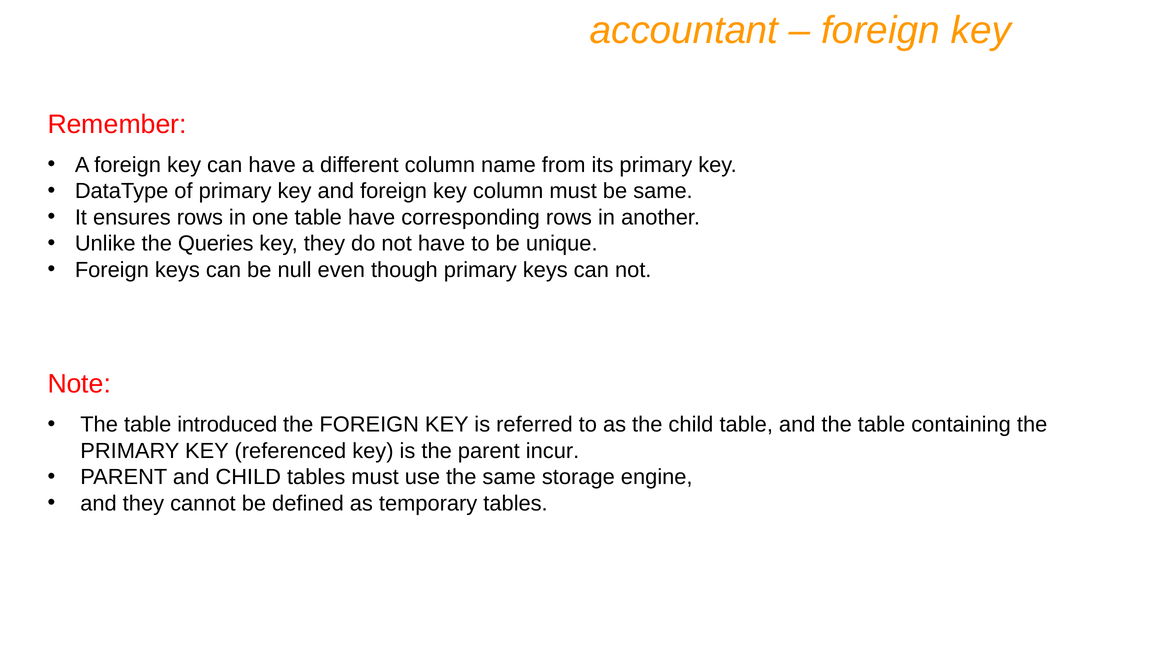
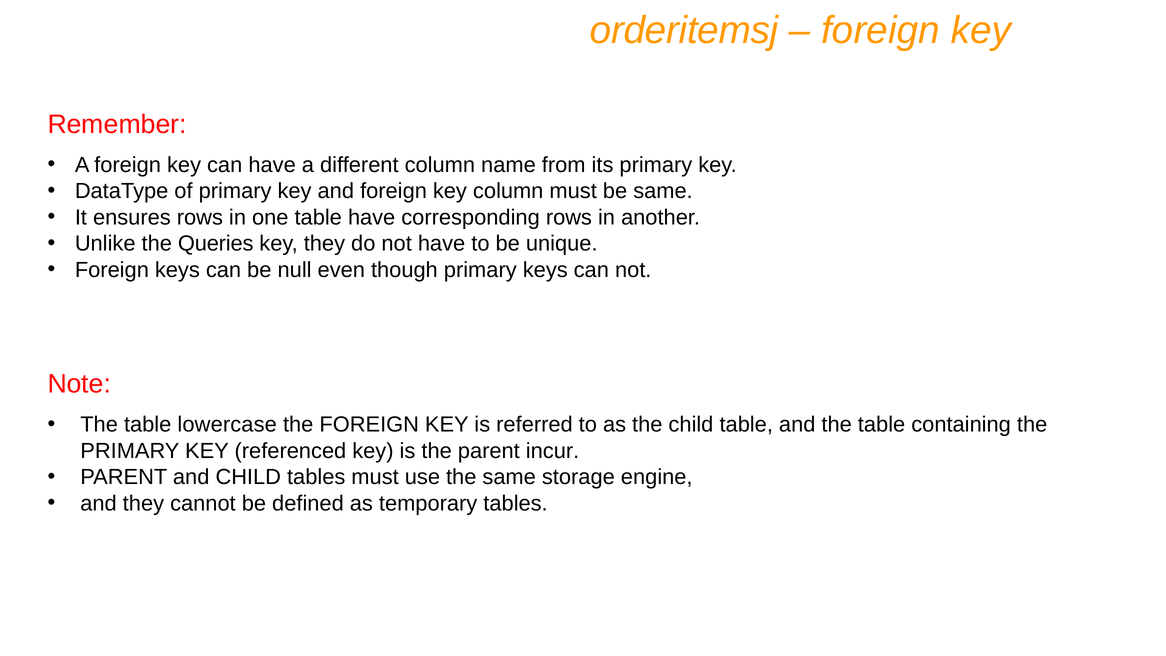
accountant: accountant -> orderitemsj
introduced: introduced -> lowercase
